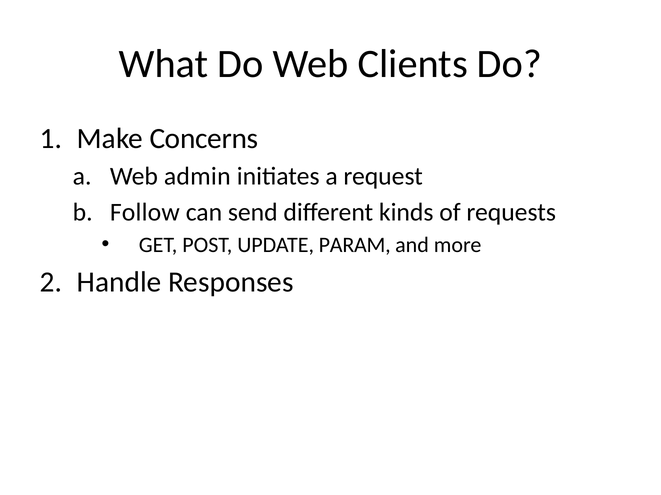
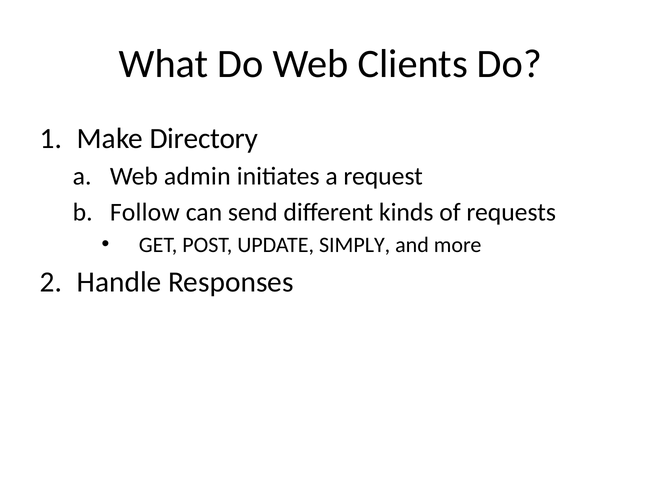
Concerns: Concerns -> Directory
PARAM: PARAM -> SIMPLY
